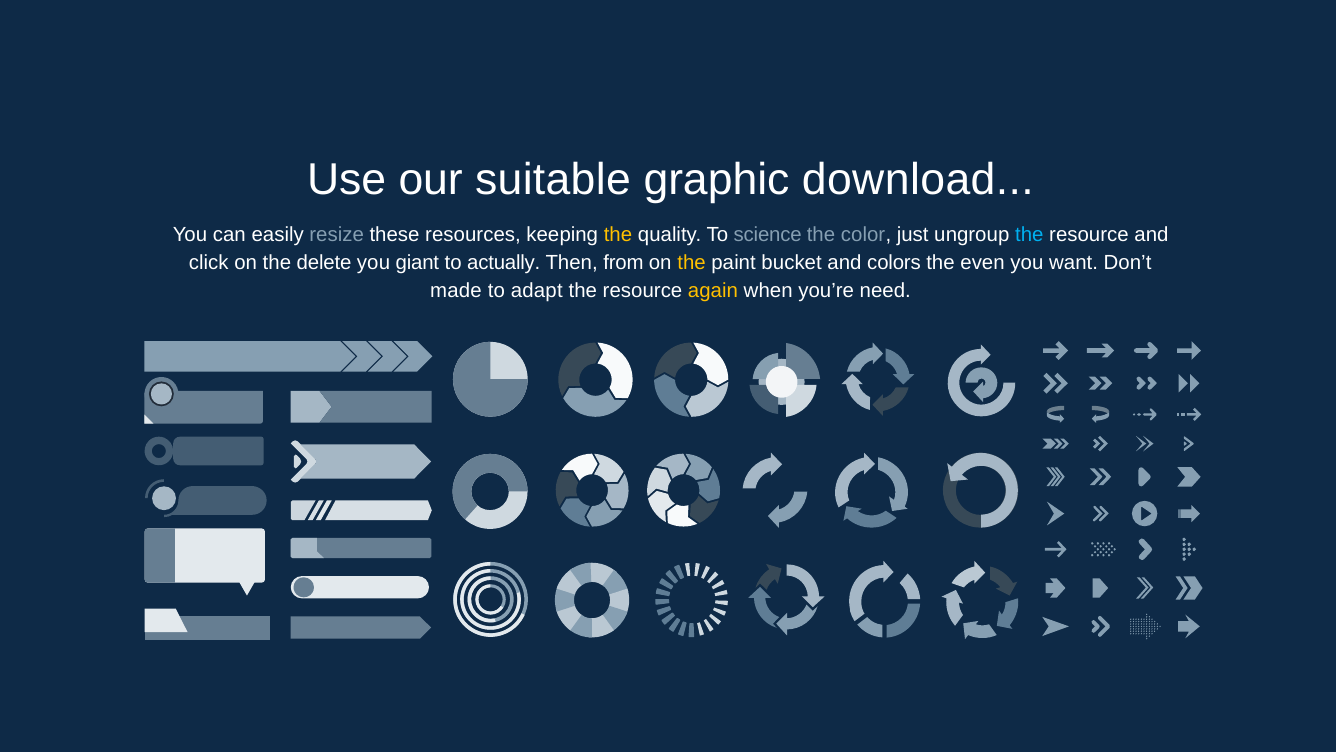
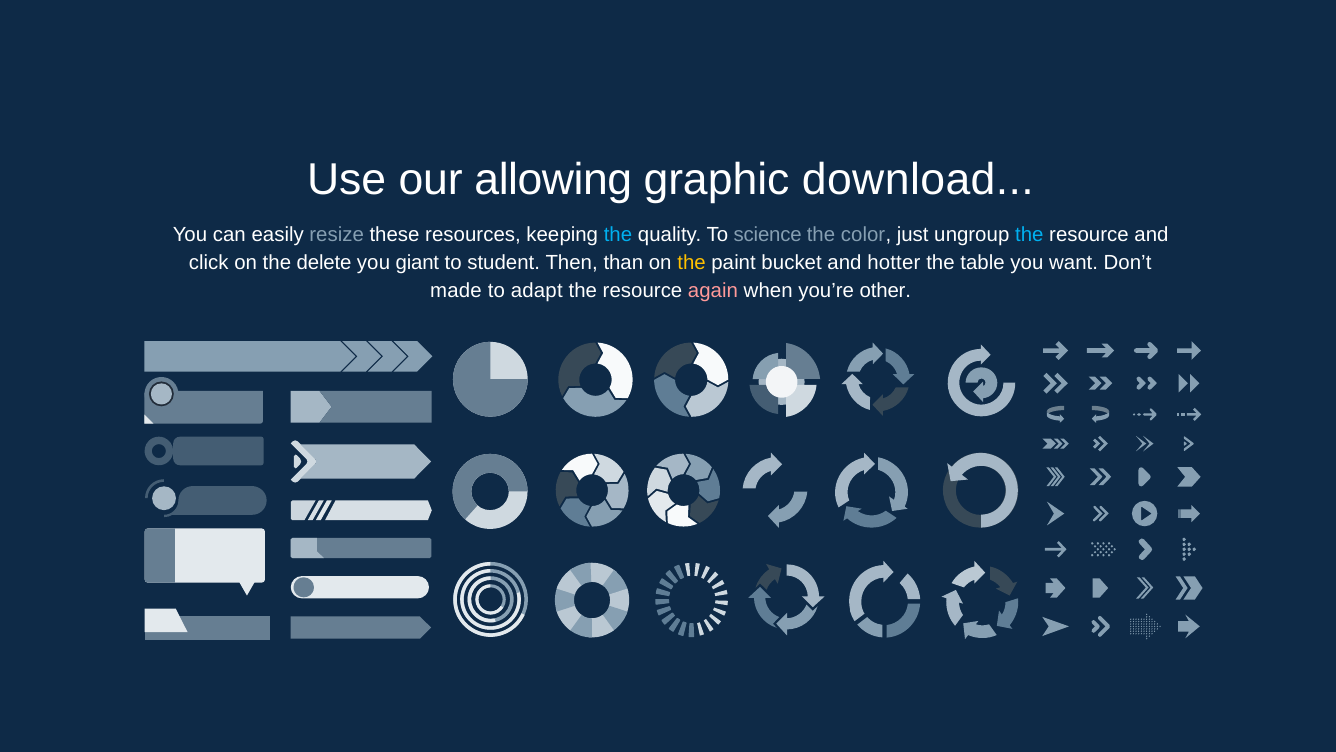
suitable: suitable -> allowing
the at (618, 234) colour: yellow -> light blue
actually: actually -> student
from: from -> than
colors: colors -> hotter
even: even -> table
again colour: yellow -> pink
need: need -> other
